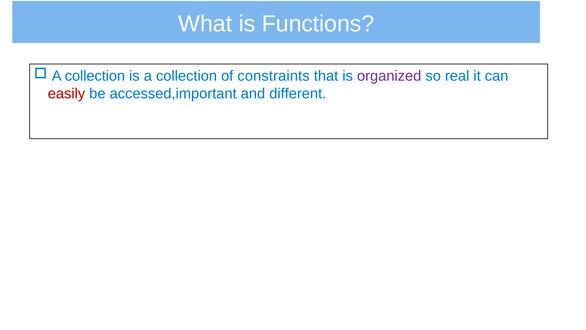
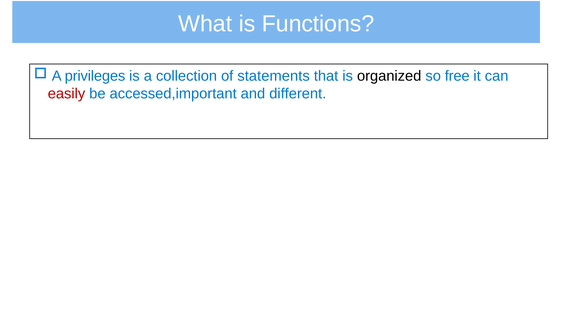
collection at (95, 76): collection -> privileges
constraints: constraints -> statements
organized colour: purple -> black
real: real -> free
